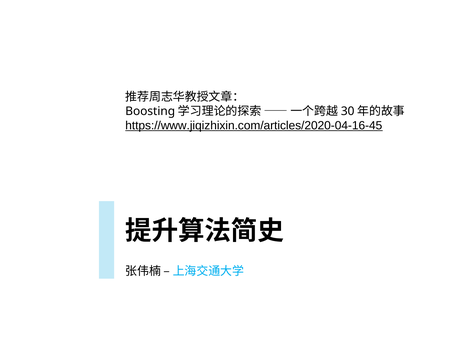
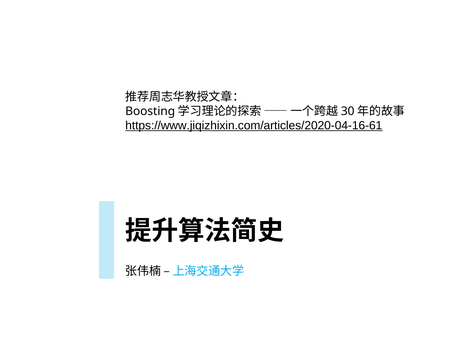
https://www.jiqizhixin.com/articles/2020-04-16-45: https://www.jiqizhixin.com/articles/2020-04-16-45 -> https://www.jiqizhixin.com/articles/2020-04-16-61
